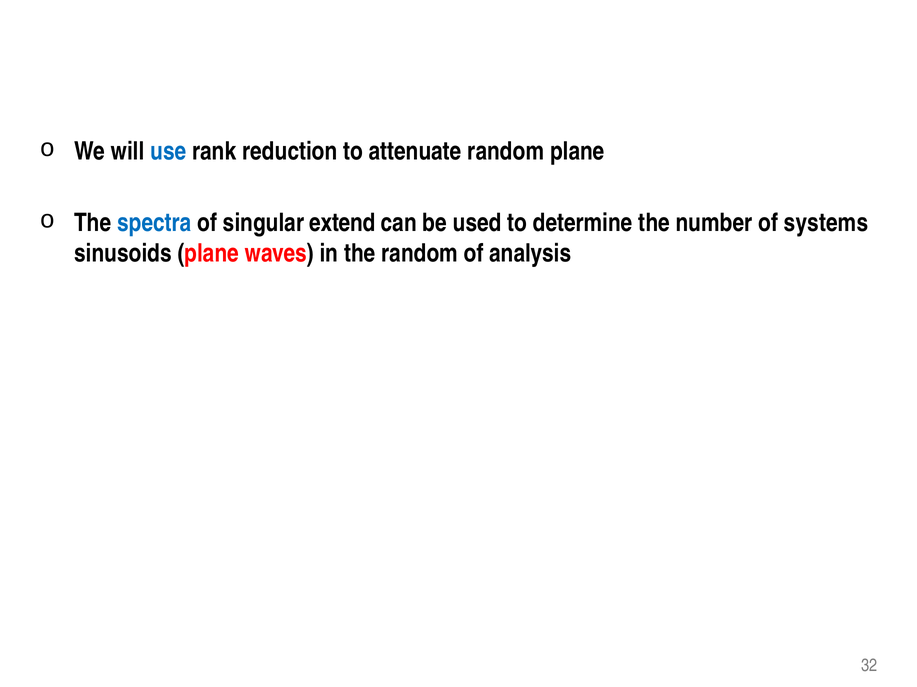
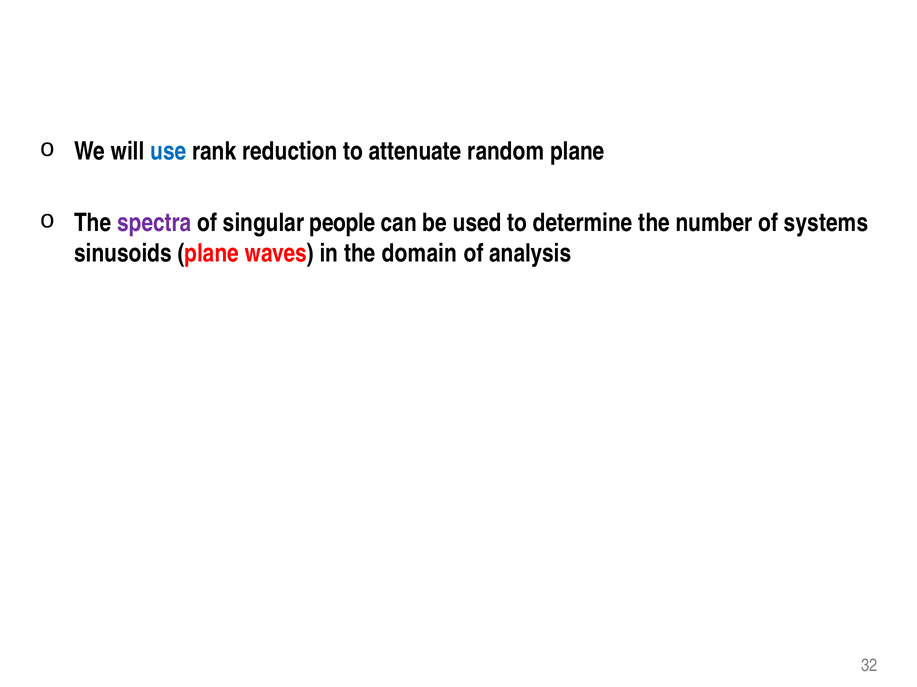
spectra colour: blue -> purple
extend: extend -> people
the random: random -> domain
